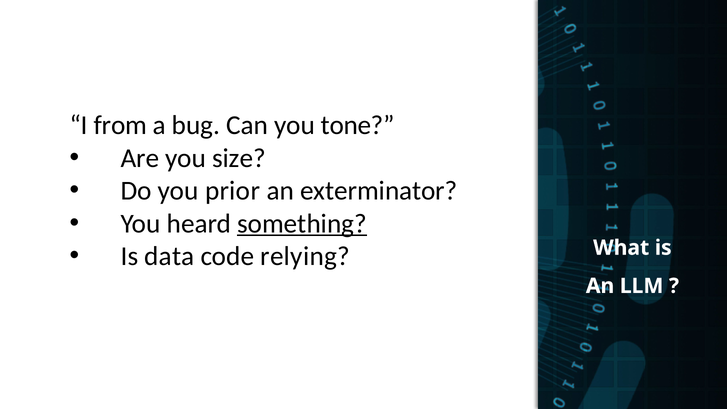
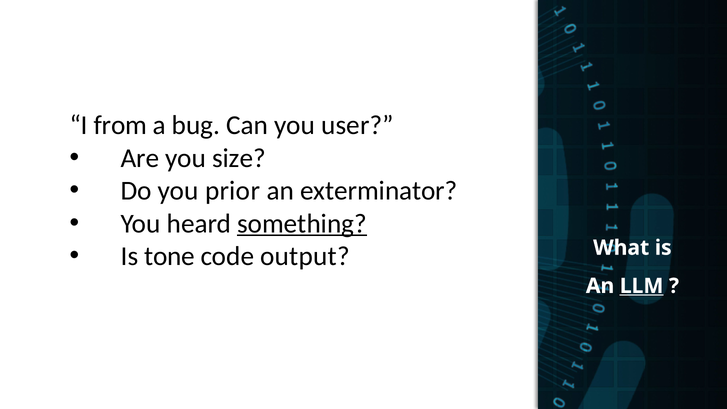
tone: tone -> user
data: data -> tone
relying: relying -> output
LLM underline: none -> present
